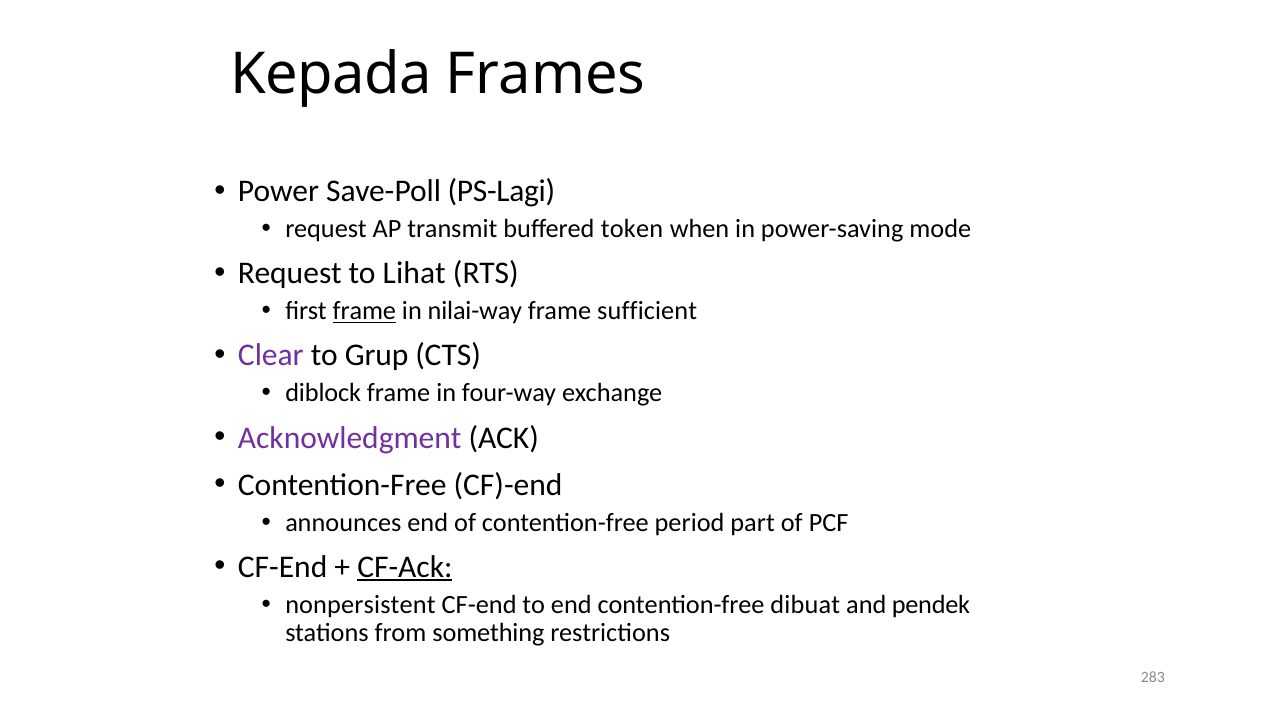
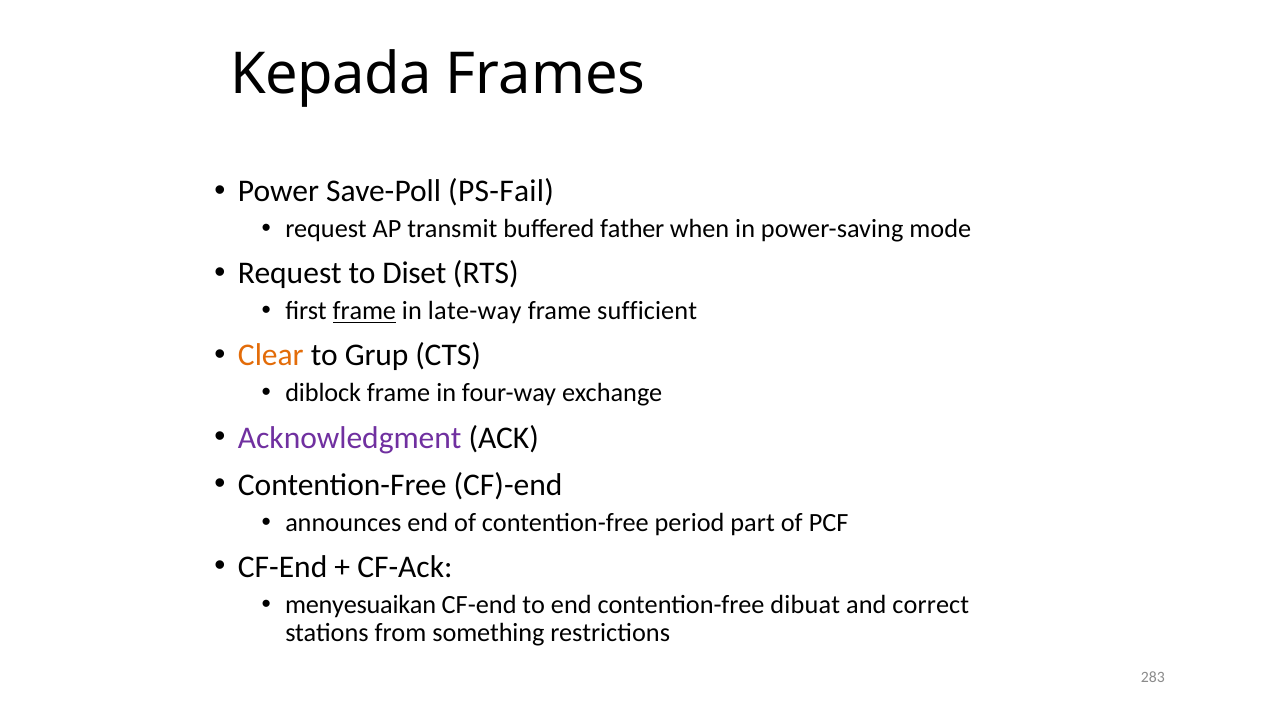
PS-Lagi: PS-Lagi -> PS-Fail
token: token -> father
Lihat: Lihat -> Diset
nilai-way: nilai-way -> late-way
Clear colour: purple -> orange
CF-Ack underline: present -> none
nonpersistent: nonpersistent -> menyesuaikan
pendek: pendek -> correct
